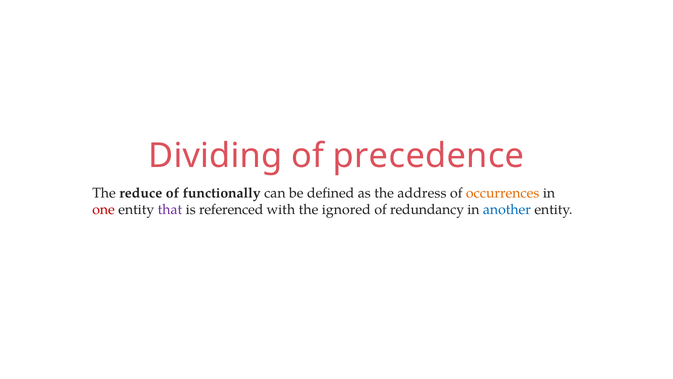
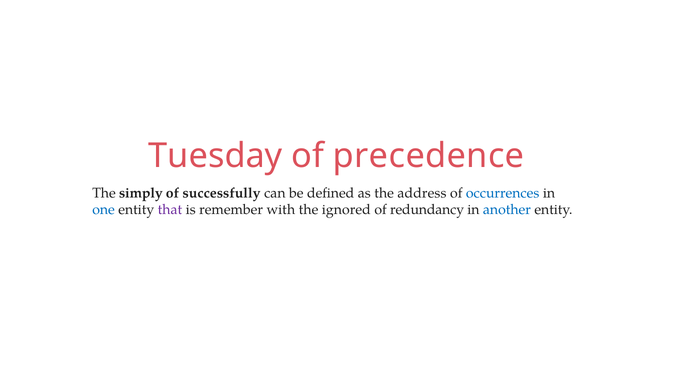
Dividing: Dividing -> Tuesday
reduce: reduce -> simply
functionally: functionally -> successfully
occurrences colour: orange -> blue
one colour: red -> blue
referenced: referenced -> remember
